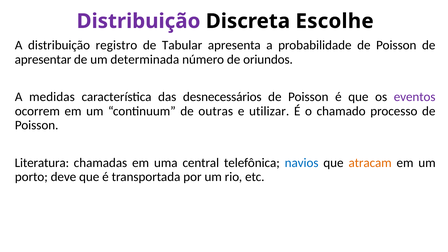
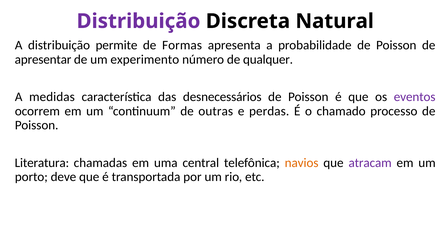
Escolhe: Escolhe -> Natural
registro: registro -> permite
Tabular: Tabular -> Formas
determinada: determinada -> experimento
oriundos: oriundos -> qualquer
utilizar: utilizar -> perdas
navios colour: blue -> orange
atracam colour: orange -> purple
